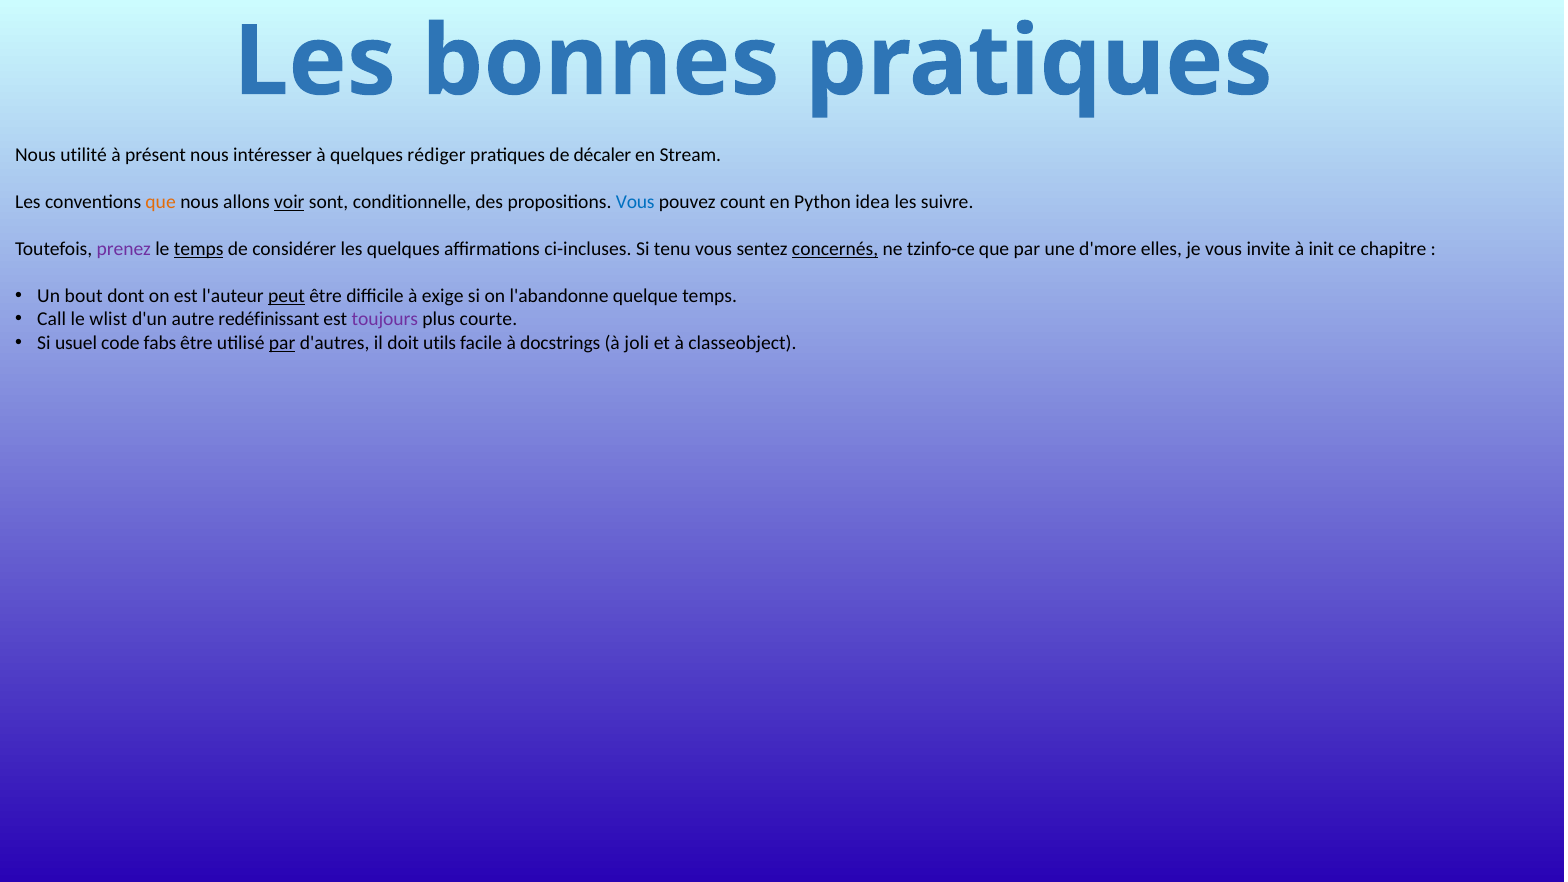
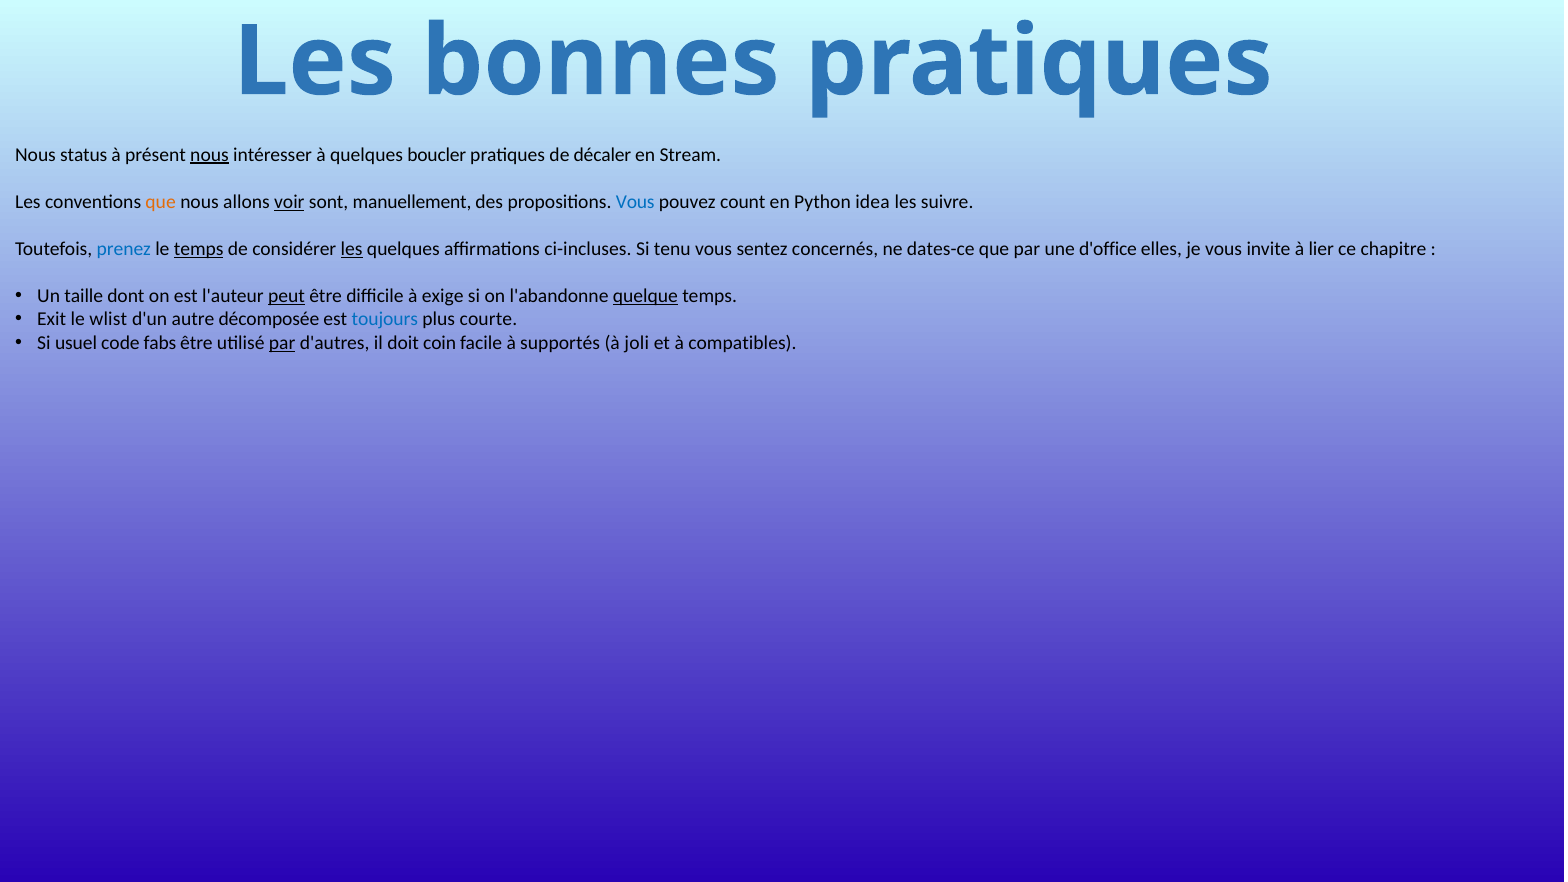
utilité: utilité -> status
nous at (210, 155) underline: none -> present
rédiger: rédiger -> boucler
conditionnelle: conditionnelle -> manuellement
prenez colour: purple -> blue
les at (352, 249) underline: none -> present
concernés underline: present -> none
tzinfo-ce: tzinfo-ce -> dates-ce
d'more: d'more -> d'office
init: init -> lier
bout: bout -> taille
quelque underline: none -> present
Call: Call -> Exit
redéfinissant: redéfinissant -> décomposée
toujours colour: purple -> blue
utils: utils -> coin
docstrings: docstrings -> supportés
classeobject: classeobject -> compatibles
